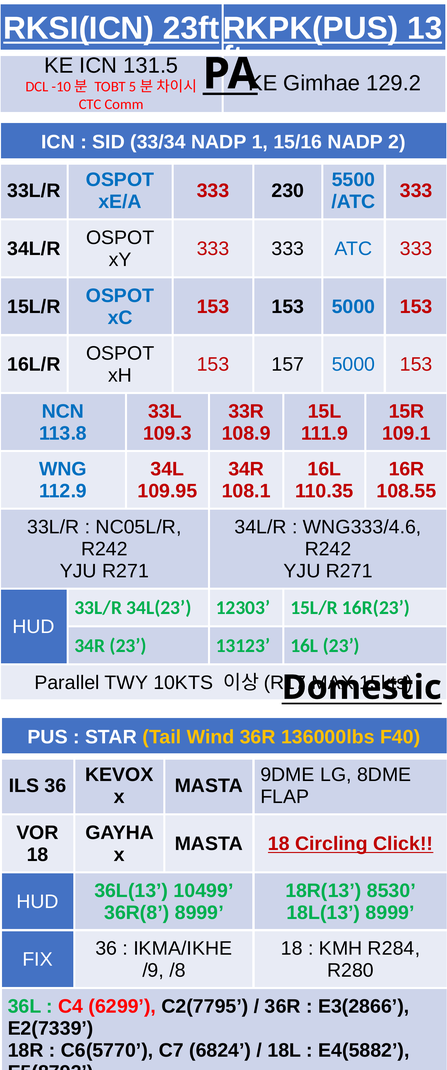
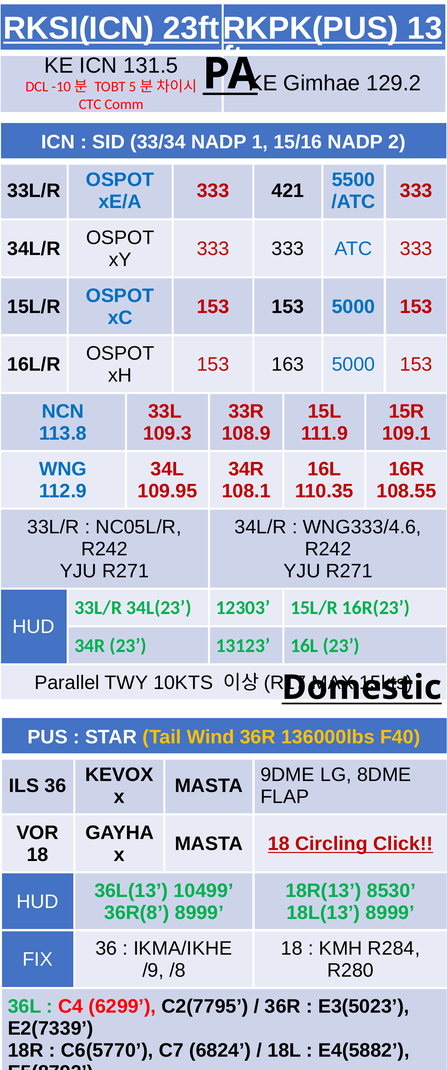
230: 230 -> 421
157: 157 -> 163
E3(2866: E3(2866 -> E3(5023
